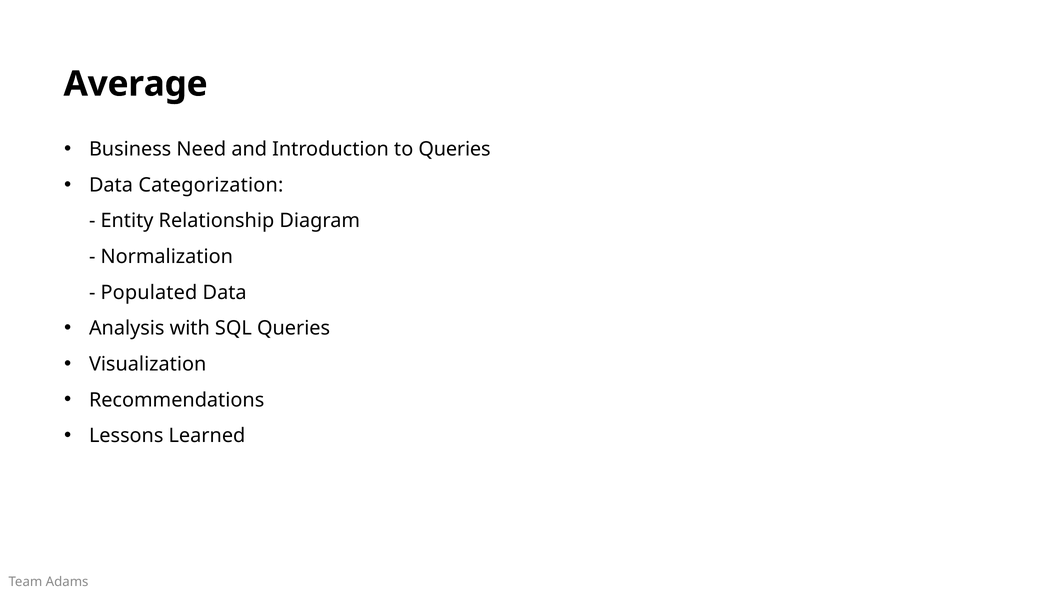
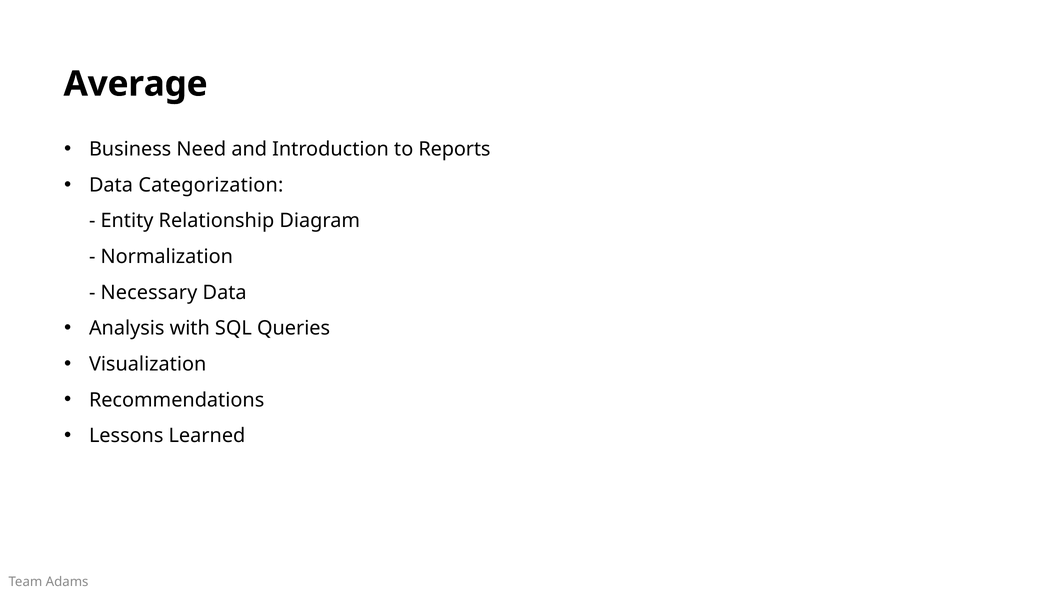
to Queries: Queries -> Reports
Populated: Populated -> Necessary
